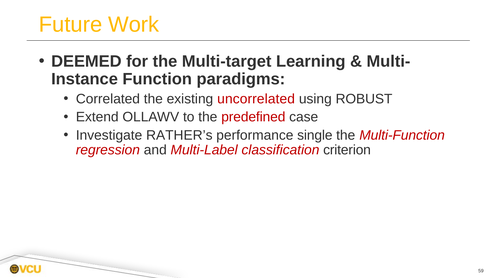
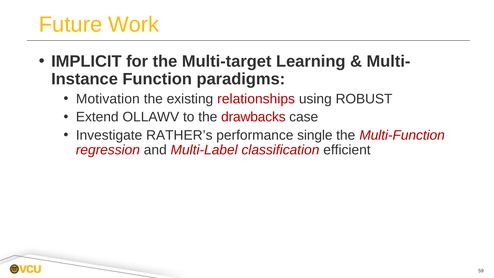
DEEMED: DEEMED -> IMPLICIT
Correlated: Correlated -> Motivation
uncorrelated: uncorrelated -> relationships
predefined: predefined -> drawbacks
criterion: criterion -> efficient
